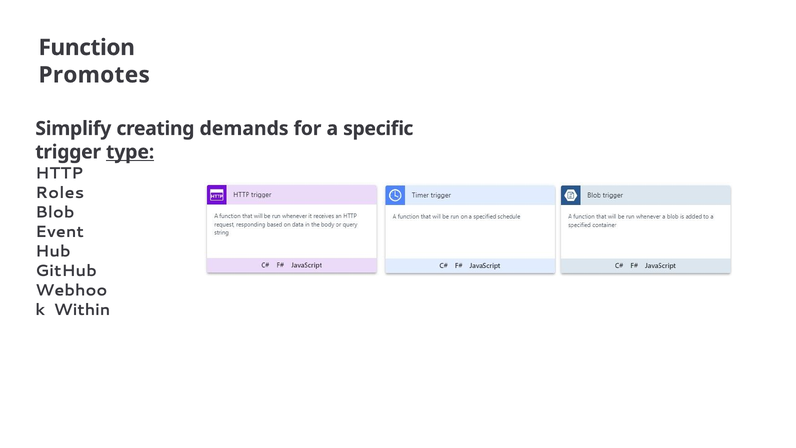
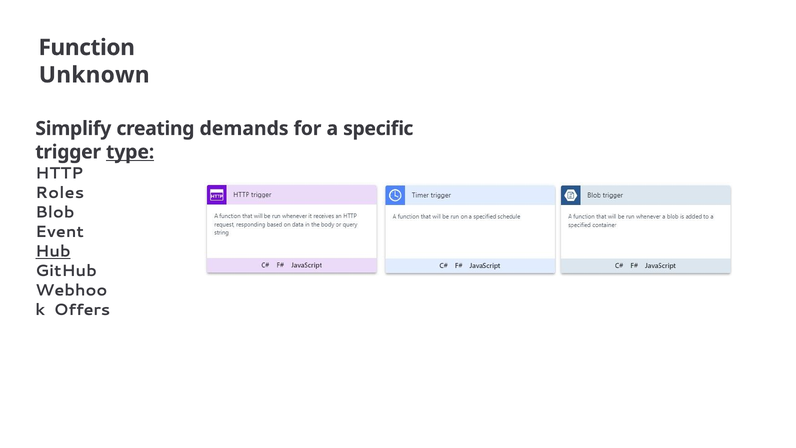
Promotes: Promotes -> Unknown
Hub underline: none -> present
Within: Within -> Offers
